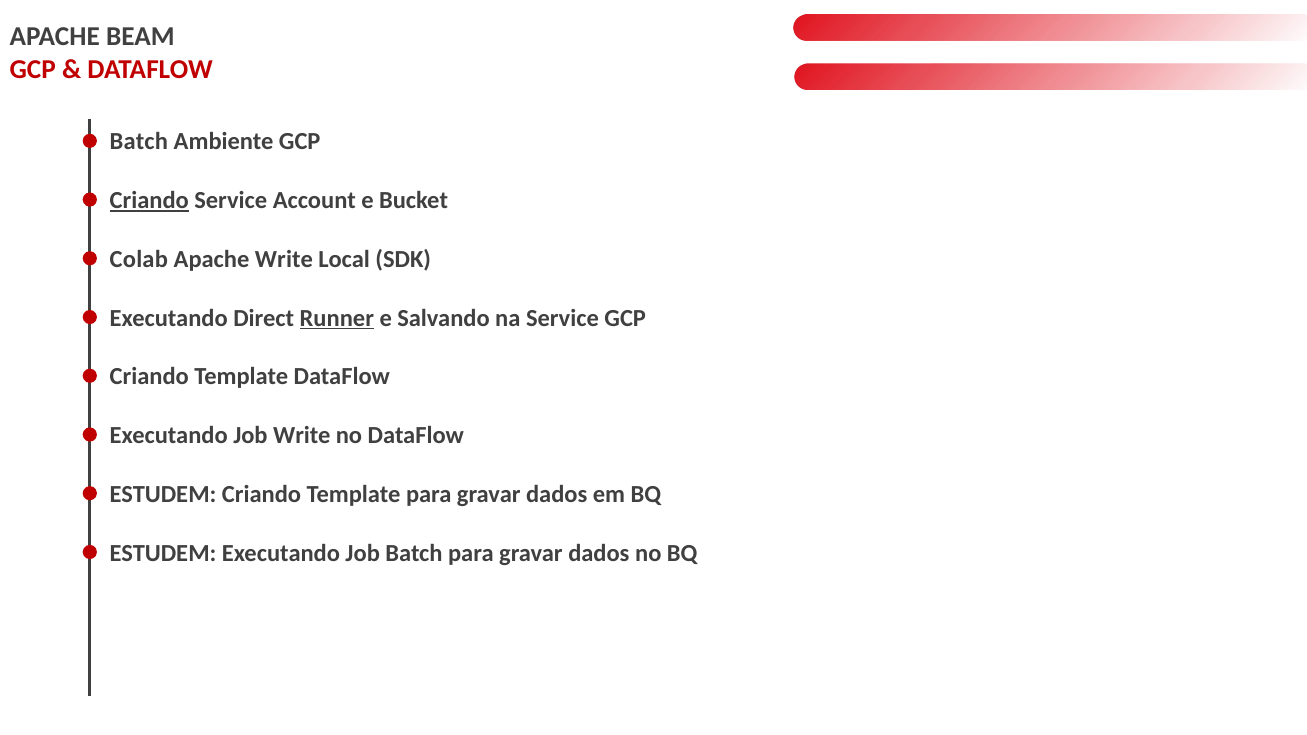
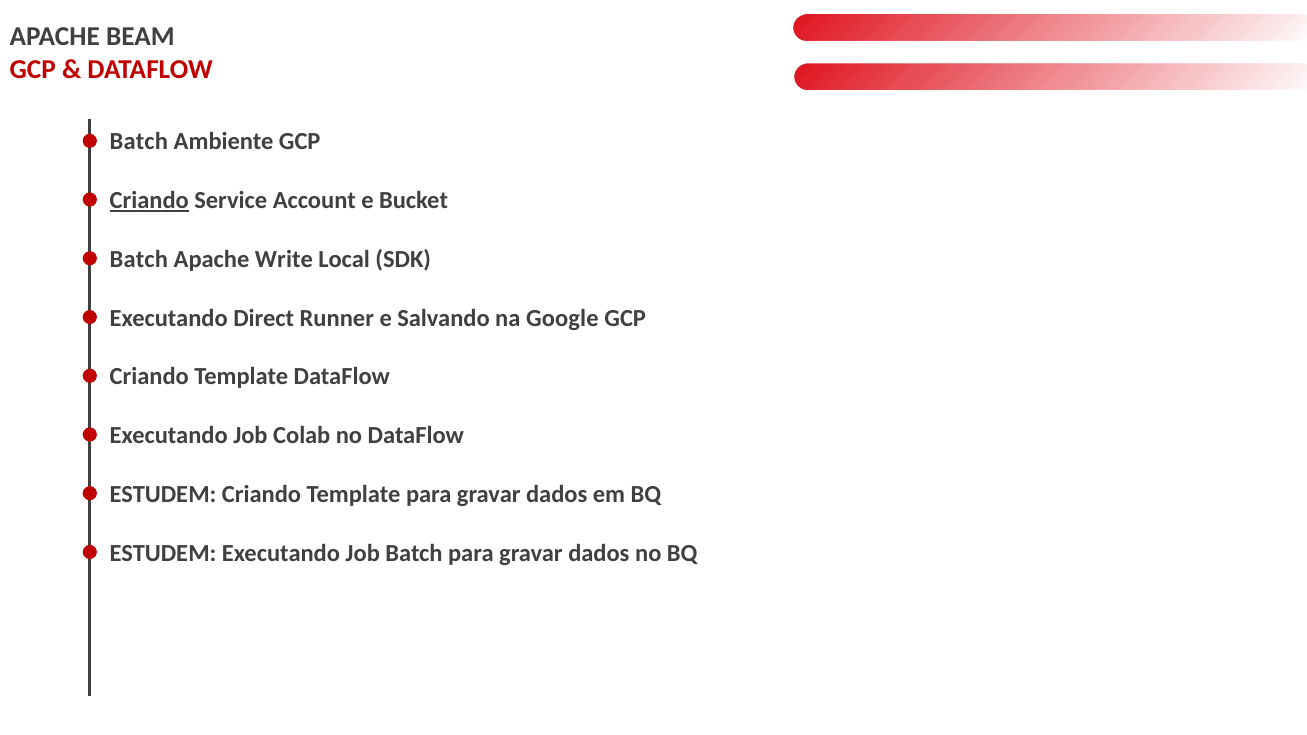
Colab at (139, 259): Colab -> Batch
Runner underline: present -> none
na Service: Service -> Google
Job Write: Write -> Colab
